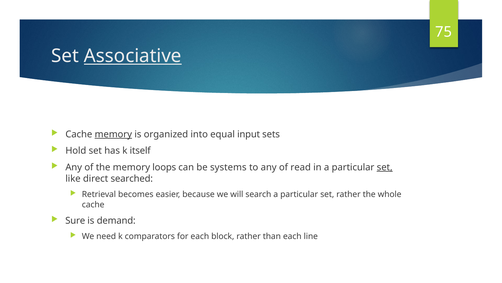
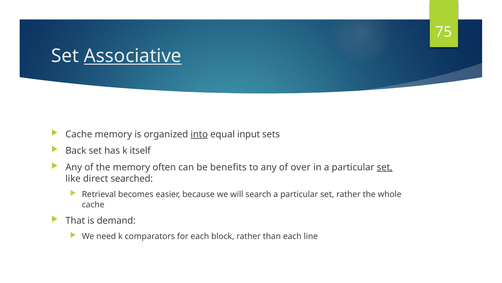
memory at (113, 134) underline: present -> none
into underline: none -> present
Hold: Hold -> Back
loops: loops -> often
systems: systems -> benefits
read: read -> over
Sure: Sure -> That
